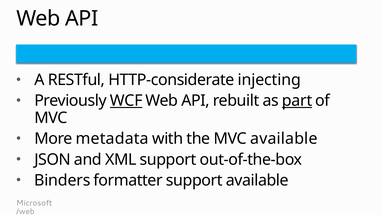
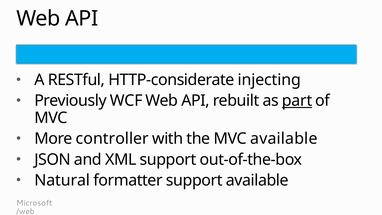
WCF underline: present -> none
metadata: metadata -> controller
Binders: Binders -> Natural
